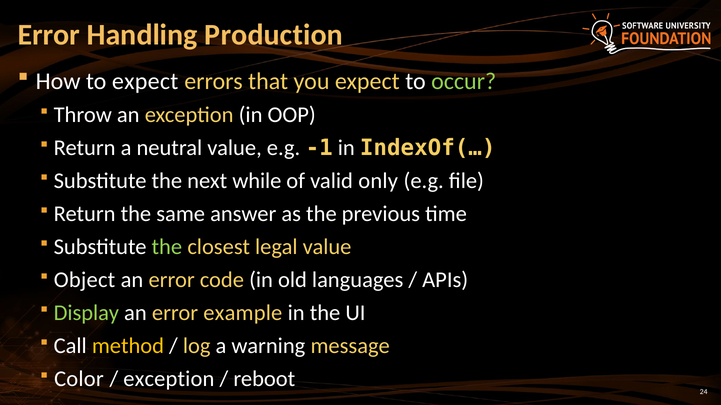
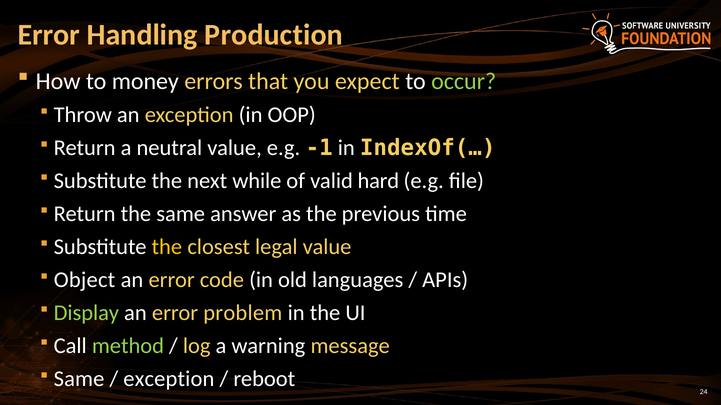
to expect: expect -> money
only: only -> hard
the at (167, 247) colour: light green -> yellow
example: example -> problem
method colour: yellow -> light green
Color at (79, 380): Color -> Same
